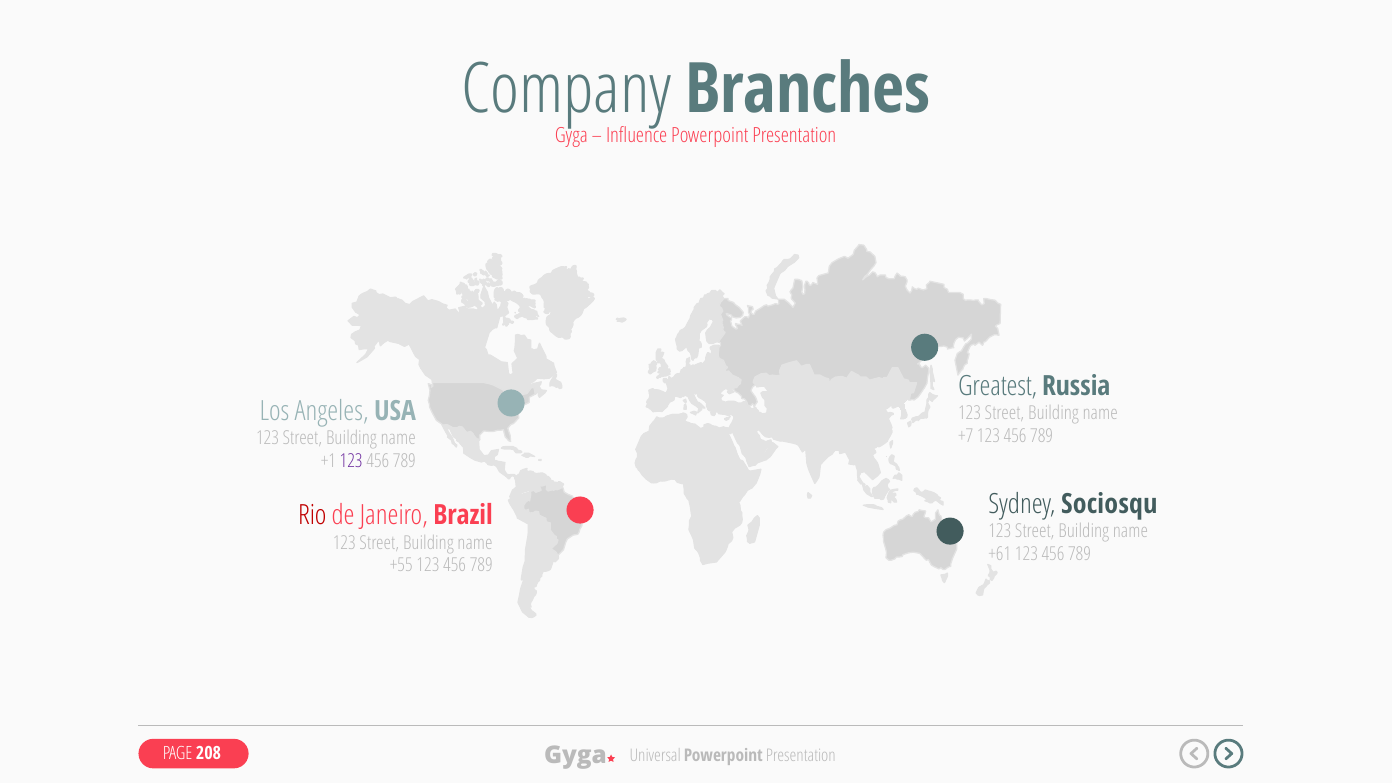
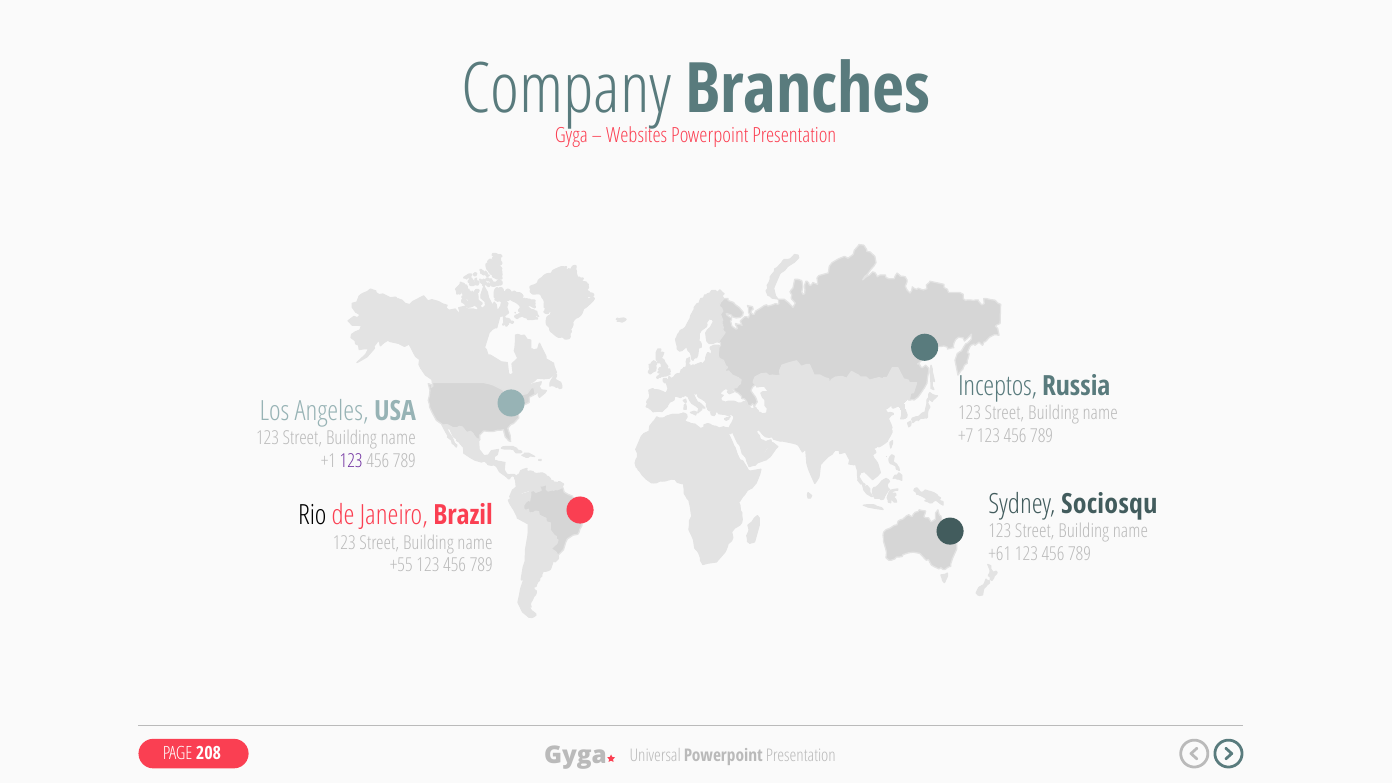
Influence: Influence -> Websites
Greatest: Greatest -> Inceptos
Rio colour: red -> black
